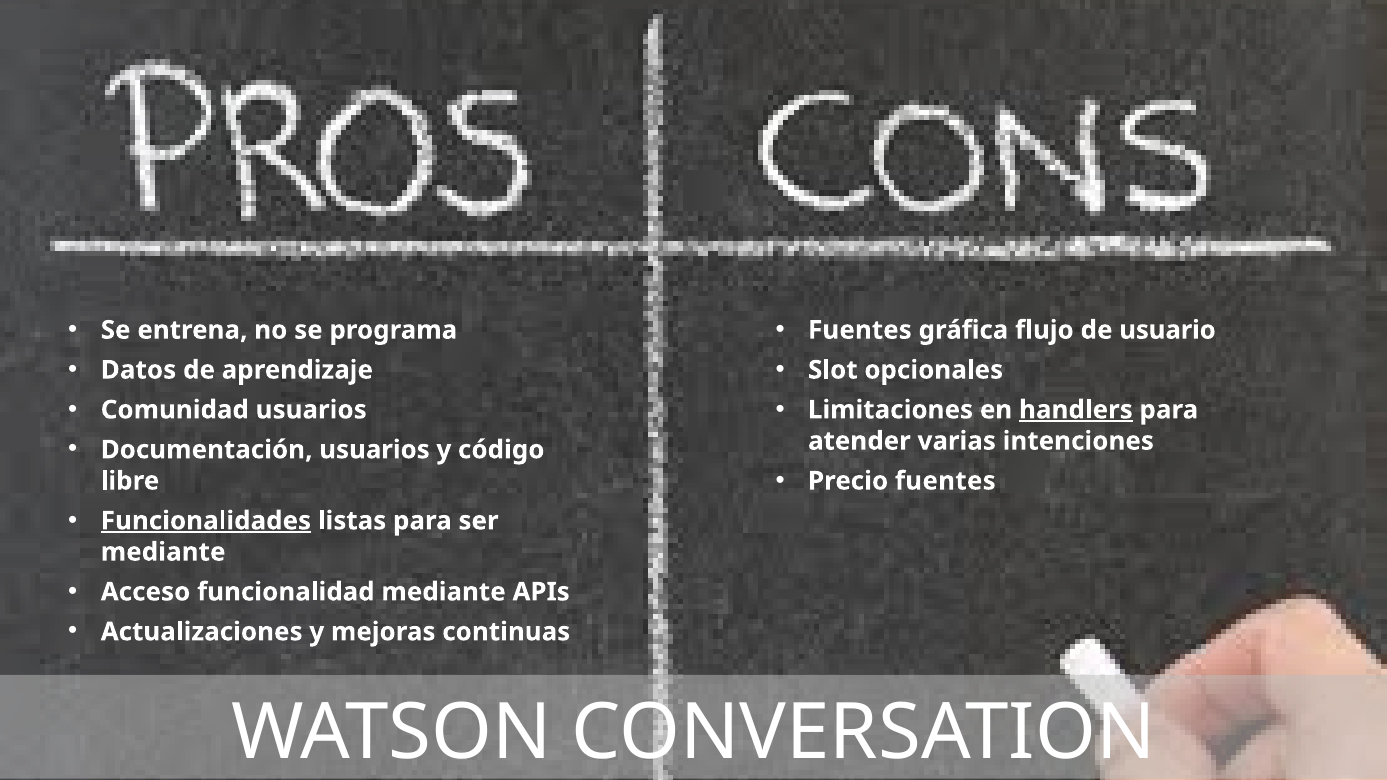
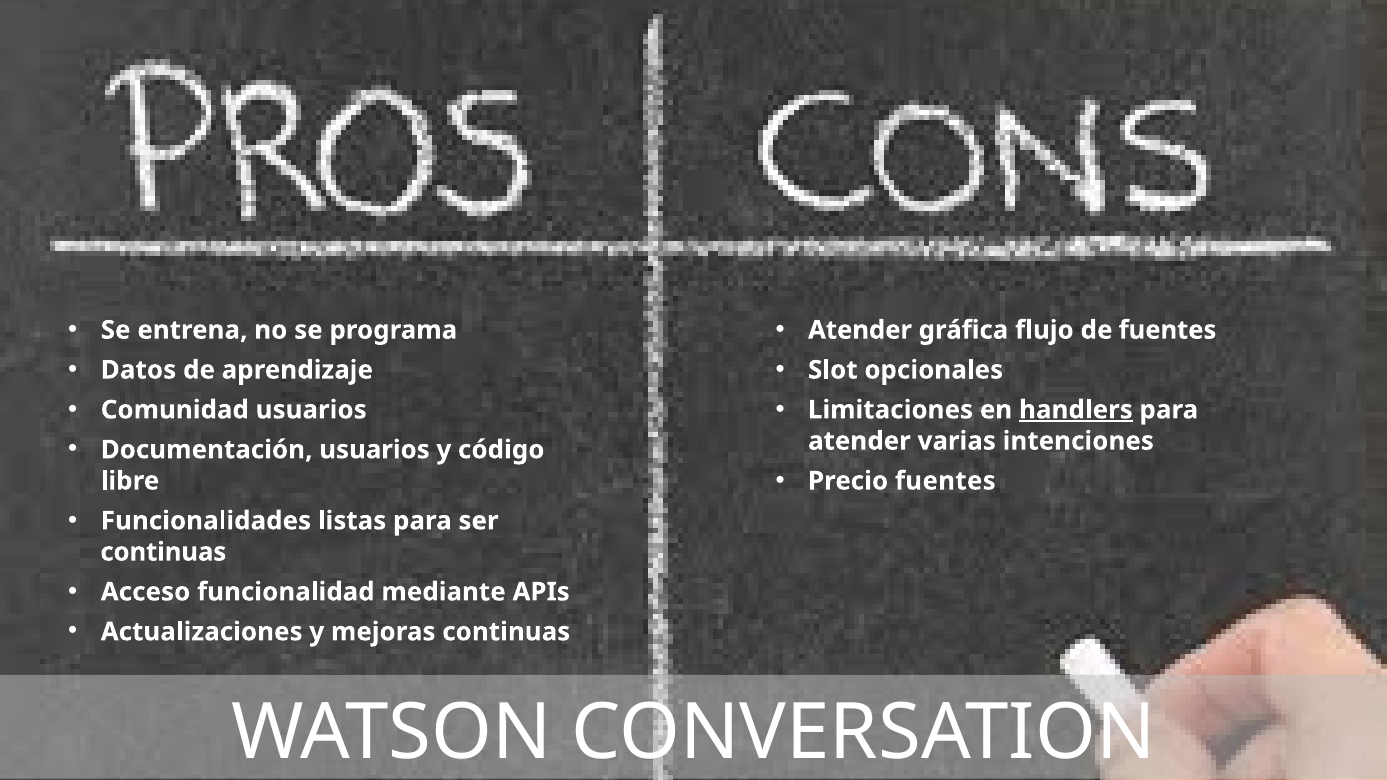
Fuentes at (860, 330): Fuentes -> Atender
de usuario: usuario -> fuentes
Funcionalidades underline: present -> none
mediante at (163, 552): mediante -> continuas
